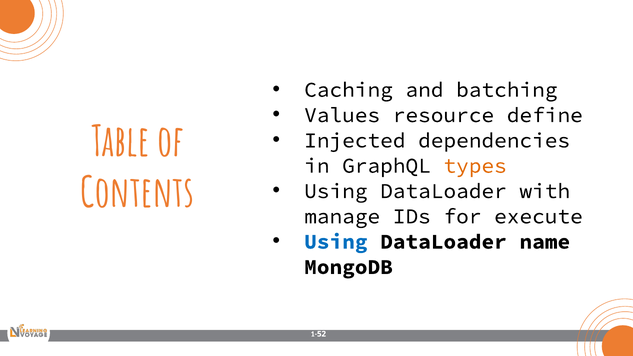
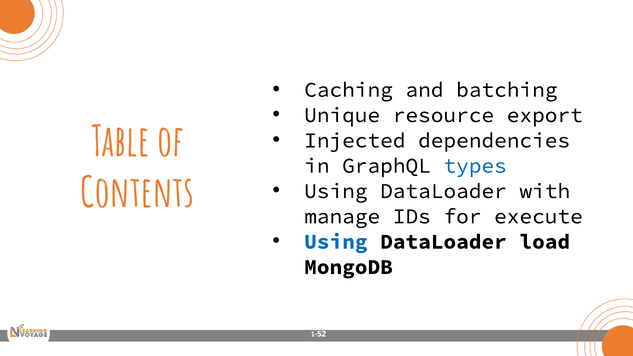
Values: Values -> Unique
define: define -> export
types colour: orange -> blue
name: name -> load
